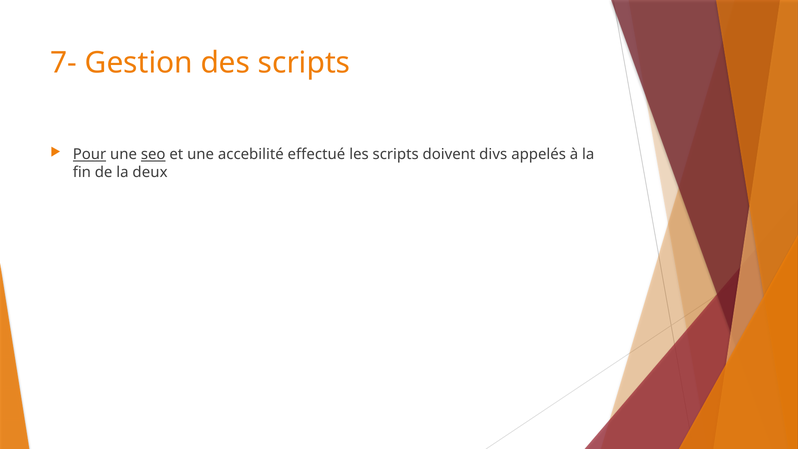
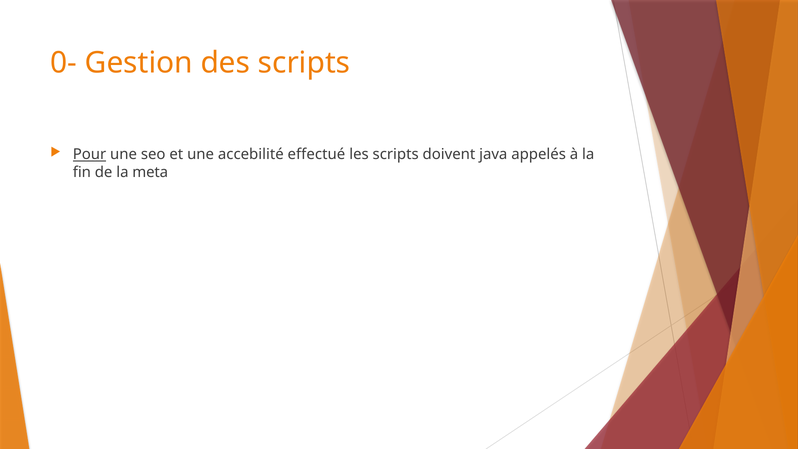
7-: 7- -> 0-
seo underline: present -> none
divs: divs -> java
deux: deux -> meta
